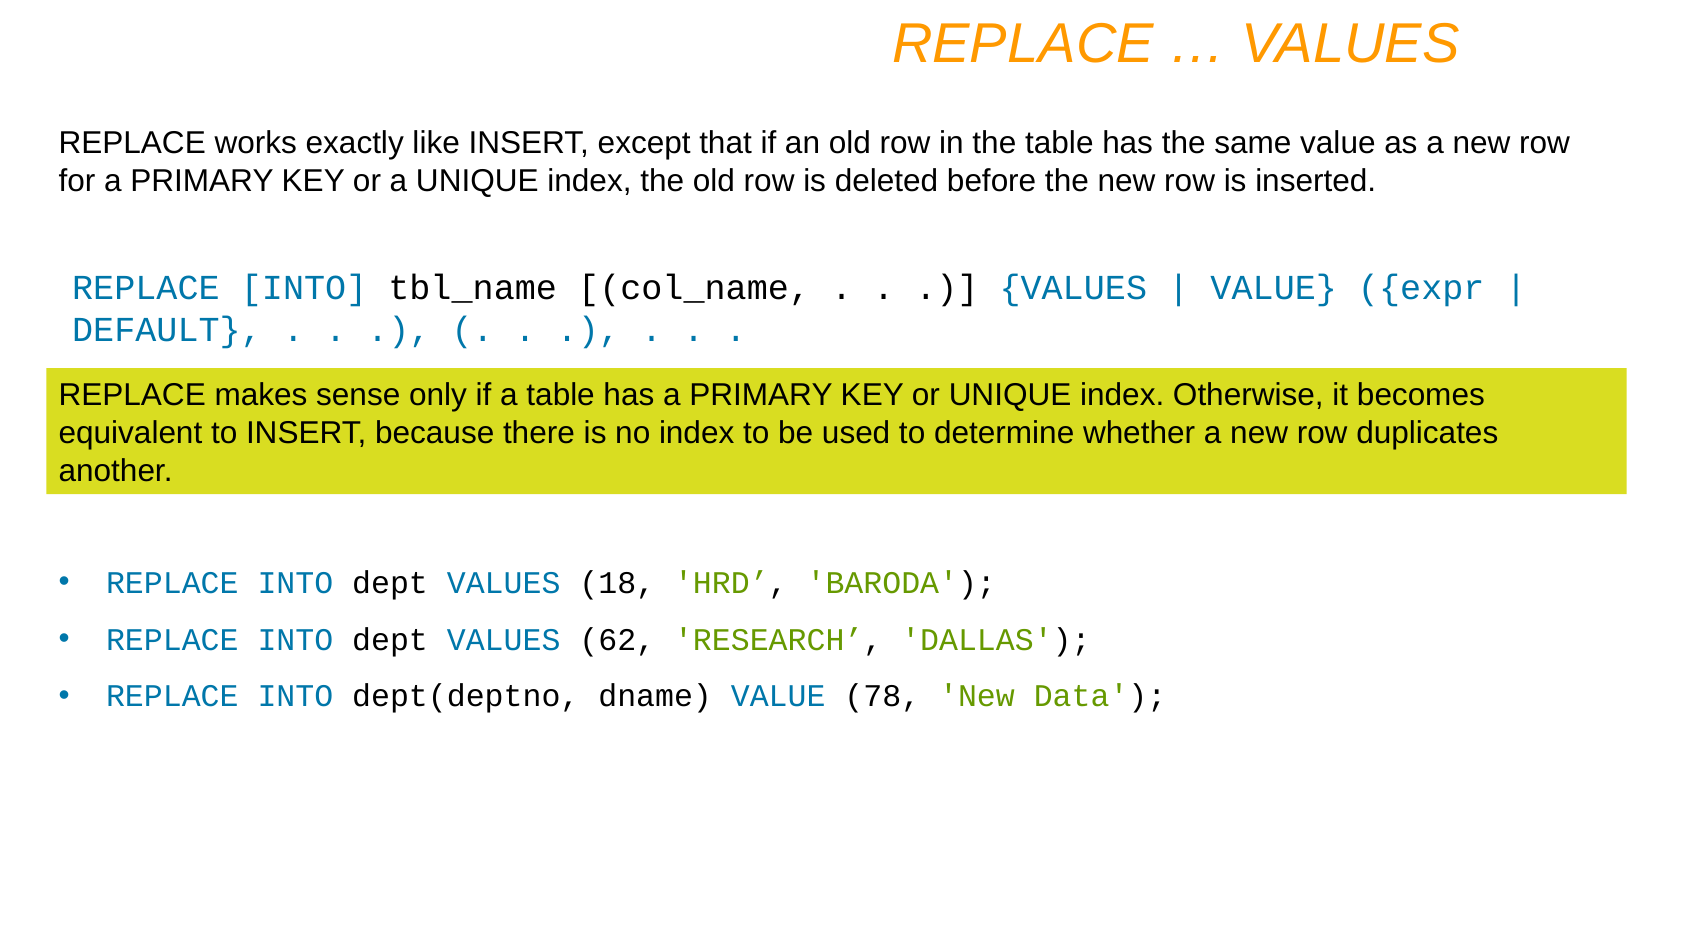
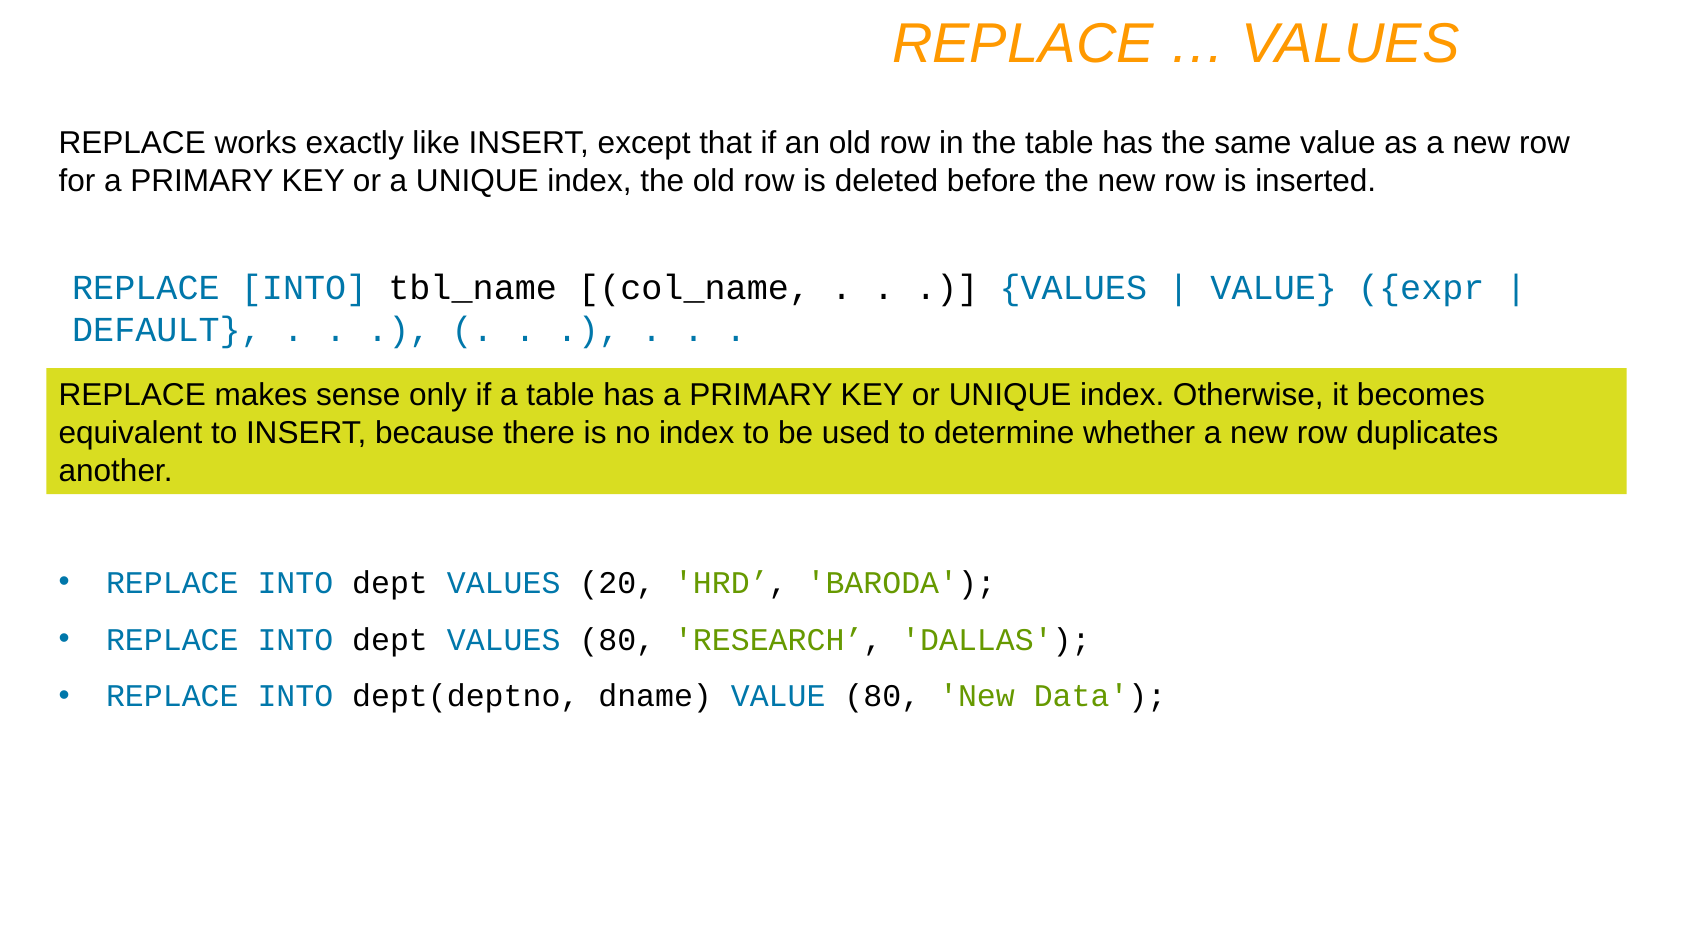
18: 18 -> 20
VALUES 62: 62 -> 80
VALUE 78: 78 -> 80
